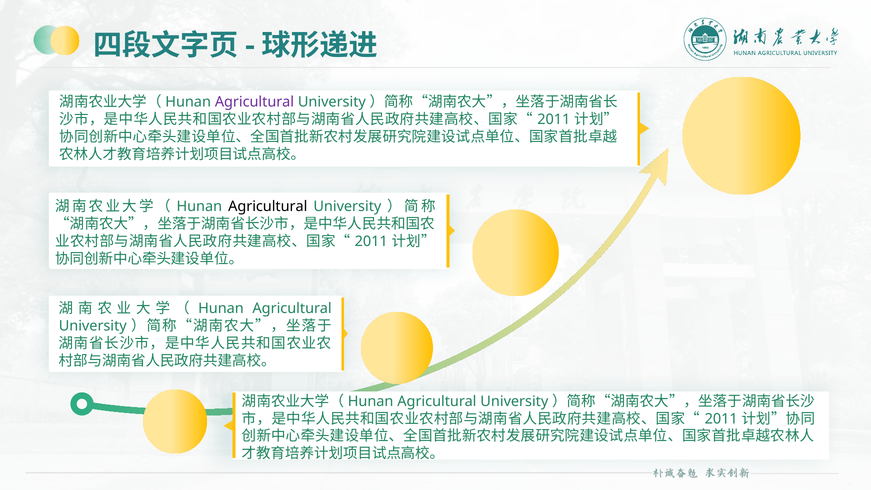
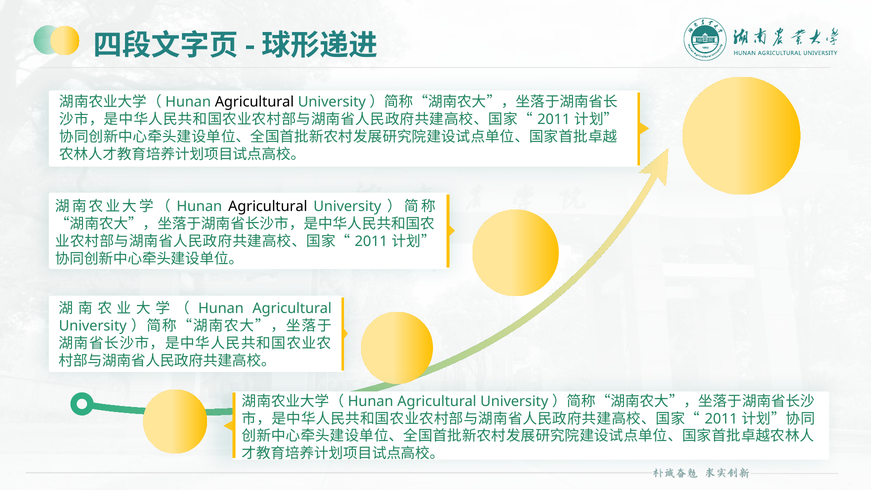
Agricultural at (254, 102) colour: purple -> black
